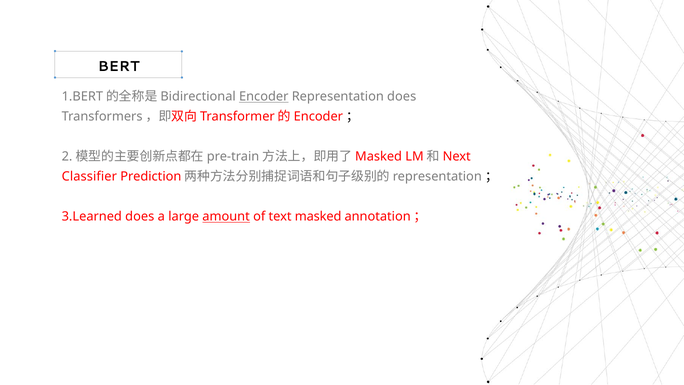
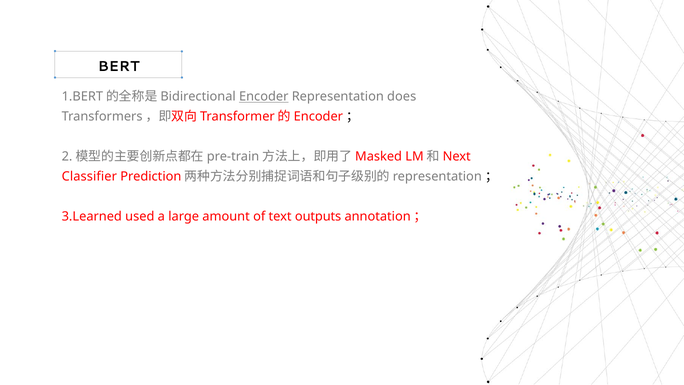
3.Learned does: does -> used
amount underline: present -> none
masked: masked -> outputs
